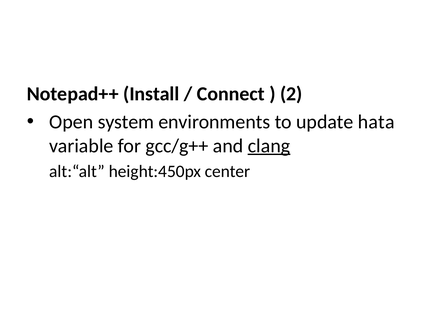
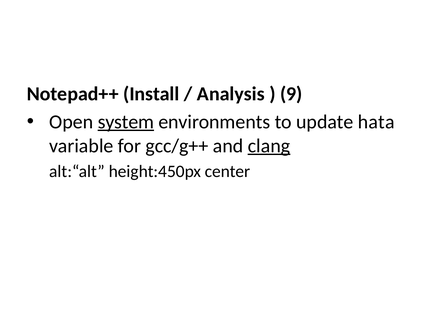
Connect: Connect -> Analysis
2: 2 -> 9
system underline: none -> present
